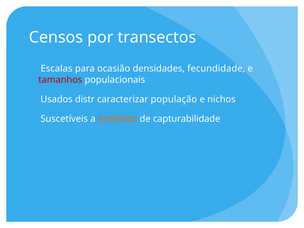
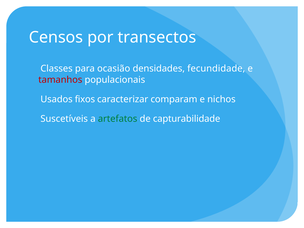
Escalas: Escalas -> Classes
distr: distr -> fixos
população: população -> comparam
artefatos colour: orange -> green
